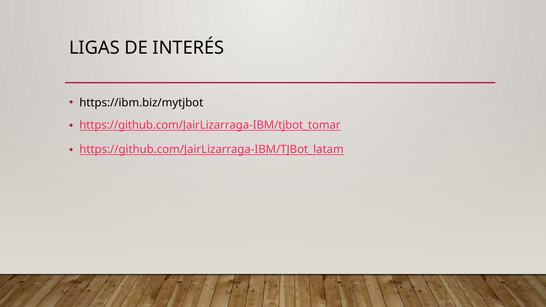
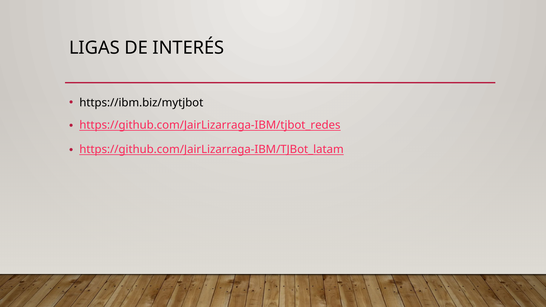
https://github.com/JairLizarraga-IBM/tjbot_tomar: https://github.com/JairLizarraga-IBM/tjbot_tomar -> https://github.com/JairLizarraga-IBM/tjbot_redes
